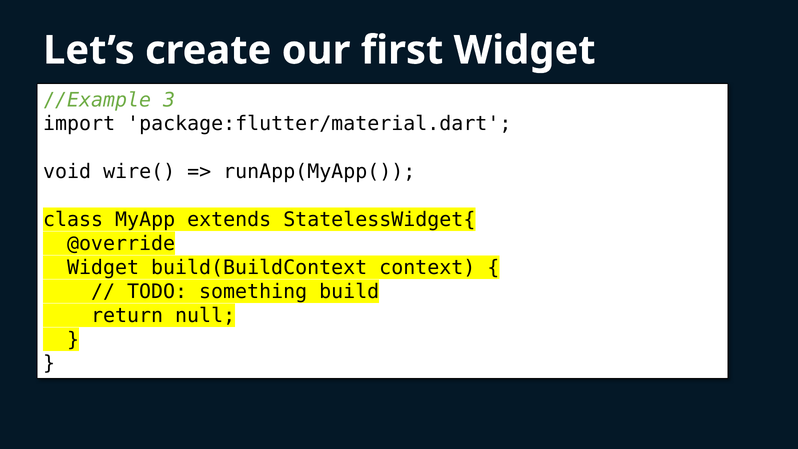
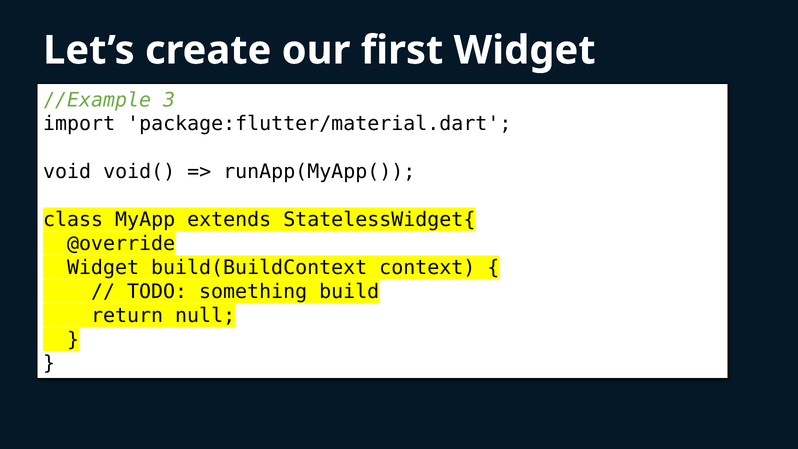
wire(: wire( -> void(
